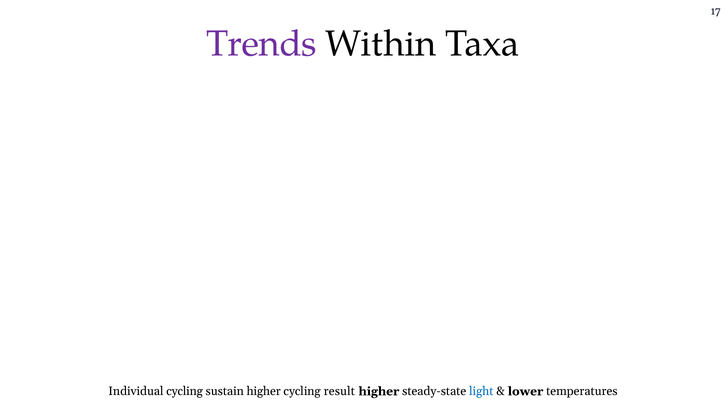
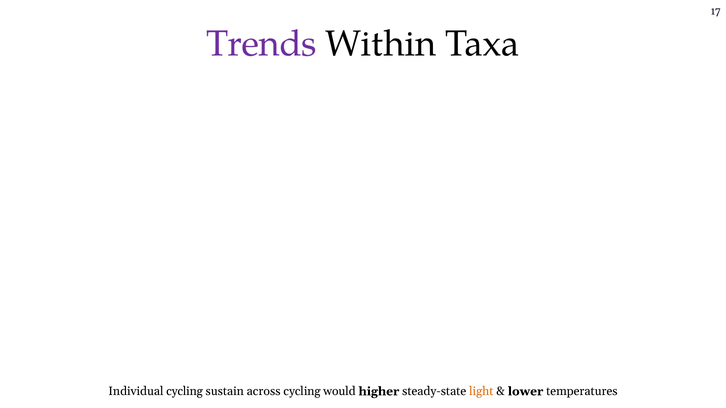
sustain higher: higher -> across
result: result -> would
light colour: blue -> orange
